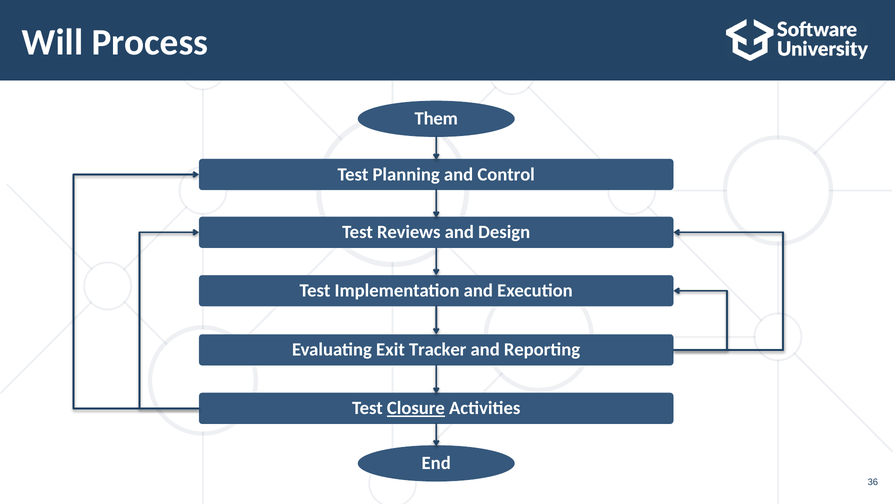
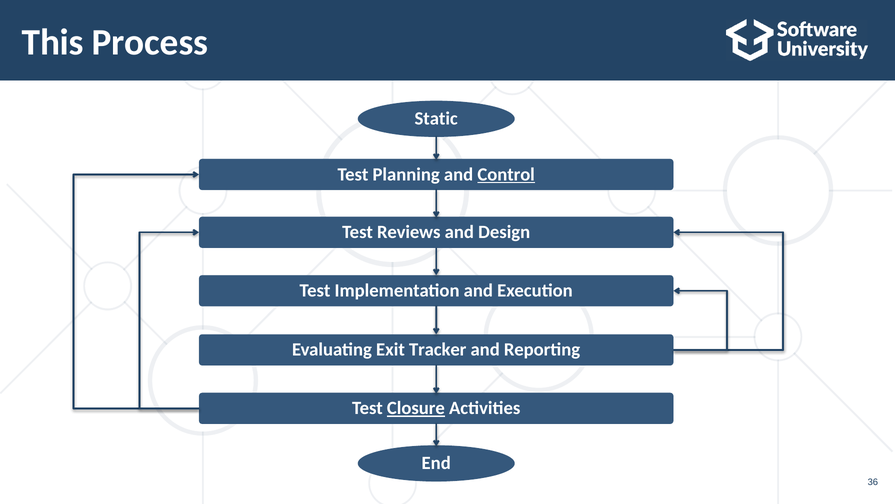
Will: Will -> This
Them: Them -> Static
Control underline: none -> present
